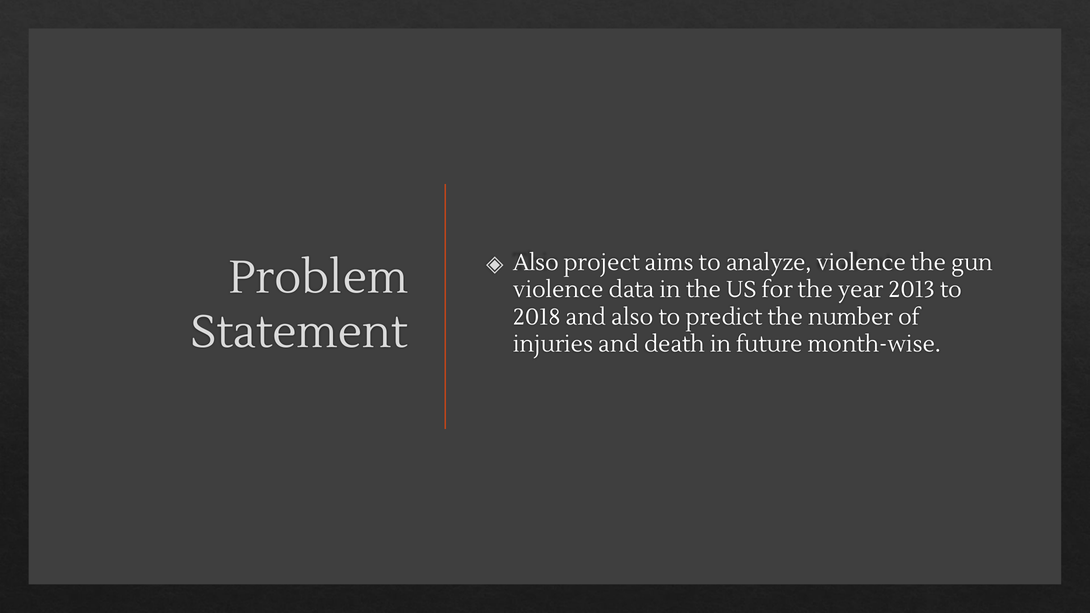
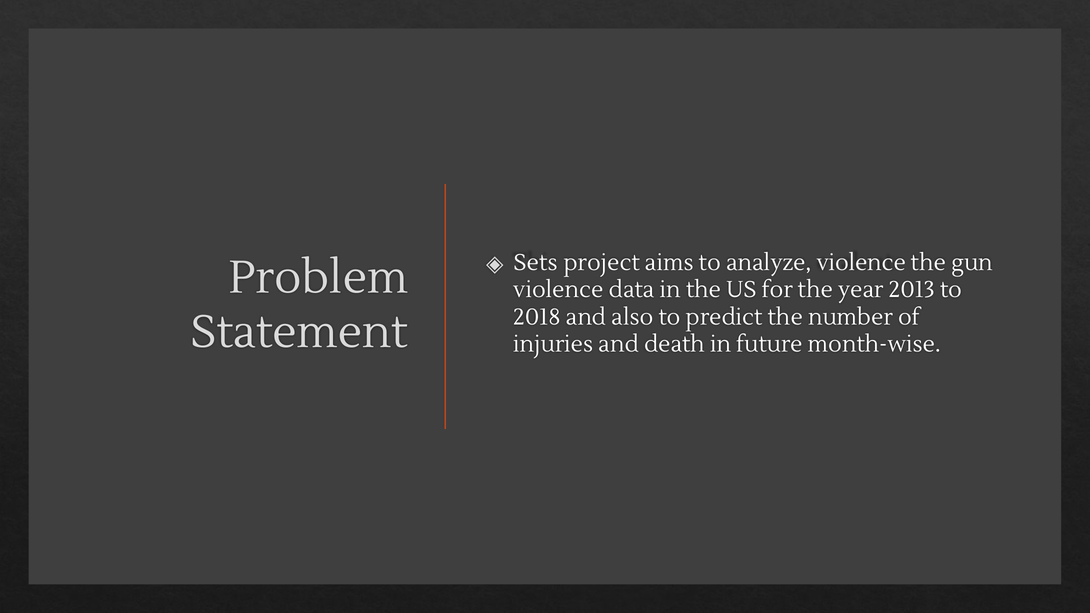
Also at (536, 263): Also -> Sets
